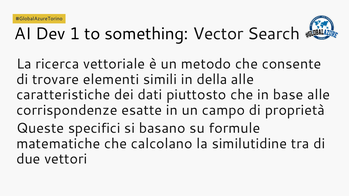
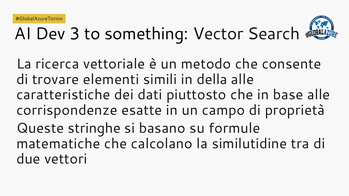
1: 1 -> 3
specifici: specifici -> stringhe
